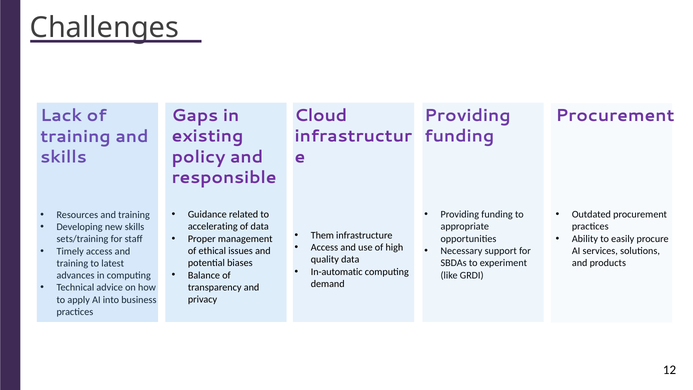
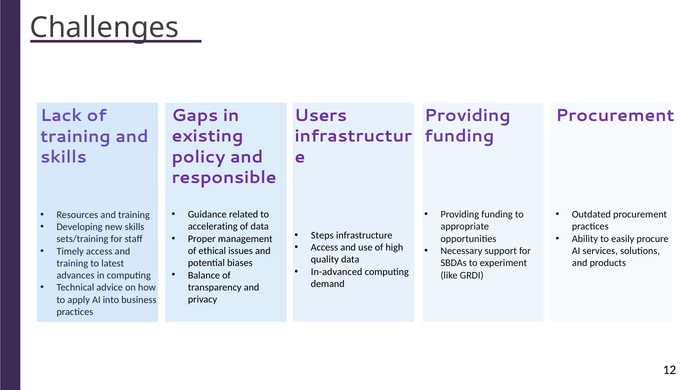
Cloud: Cloud -> Users
Them: Them -> Steps
In-automatic: In-automatic -> In-advanced
